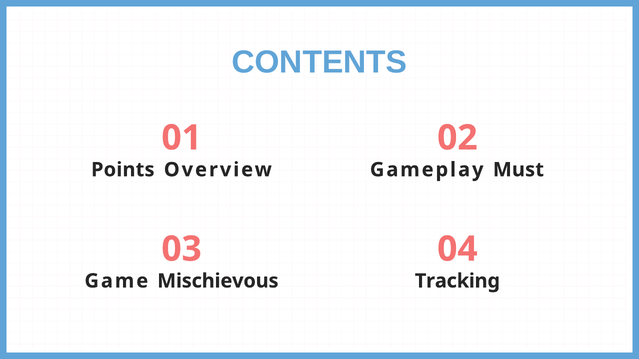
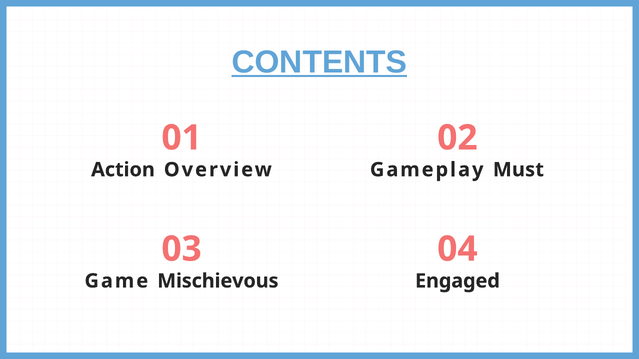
CONTENTS underline: none -> present
Points: Points -> Action
Tracking: Tracking -> Engaged
